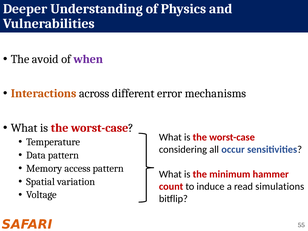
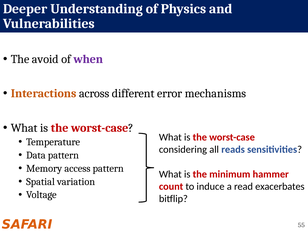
occur: occur -> reads
simulations: simulations -> exacerbates
